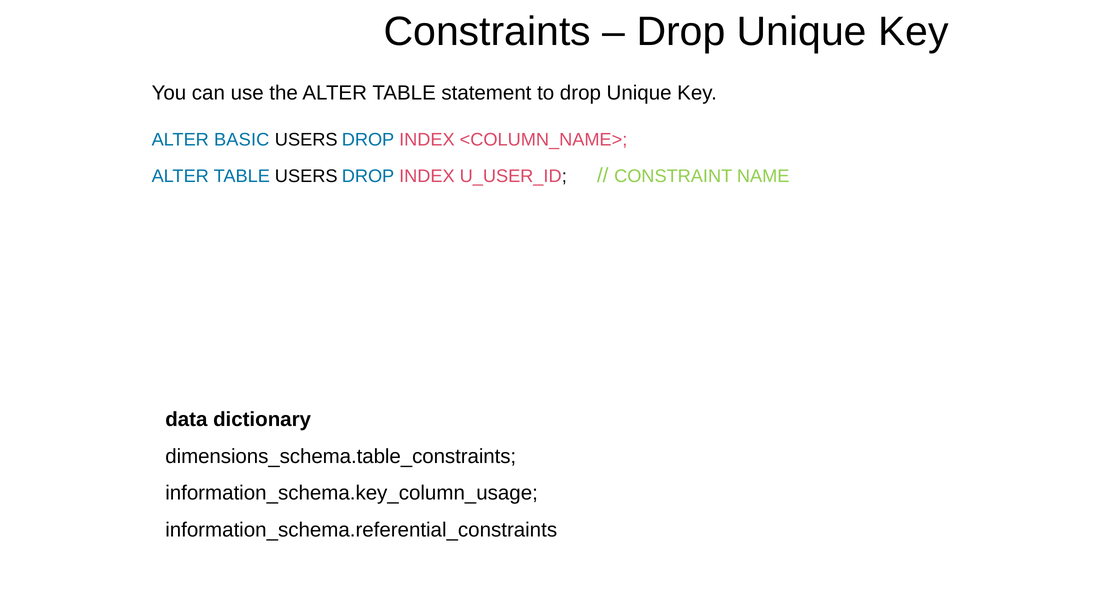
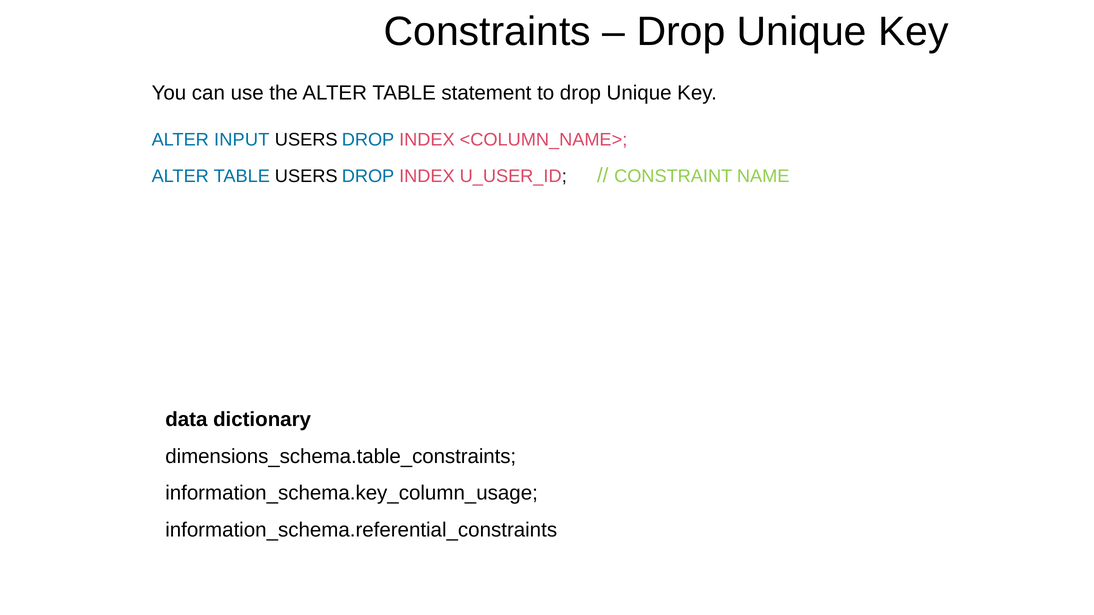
BASIC: BASIC -> INPUT
